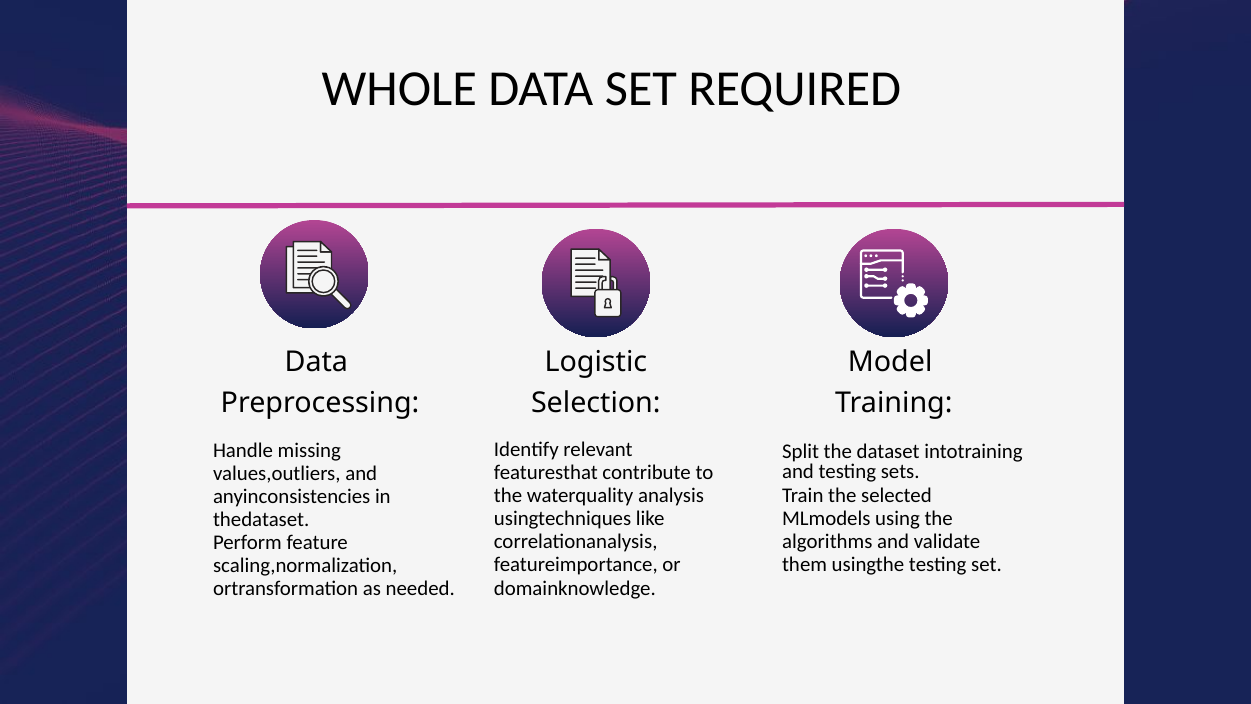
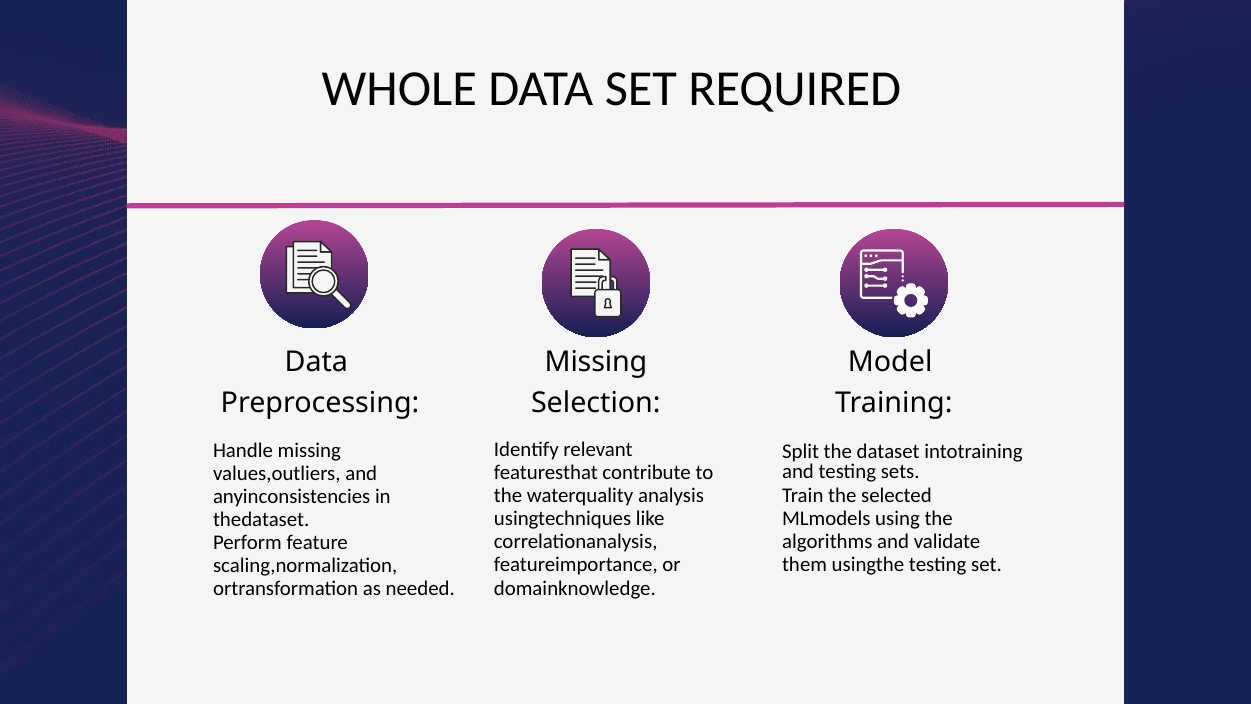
Logistic at (596, 362): Logistic -> Missing
